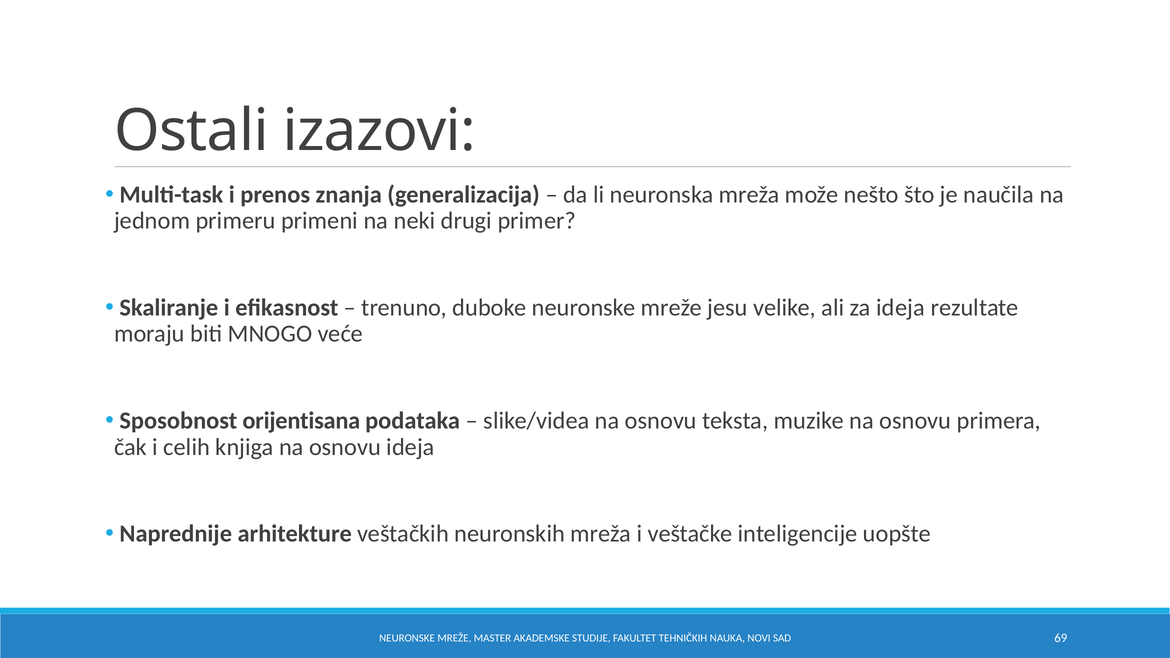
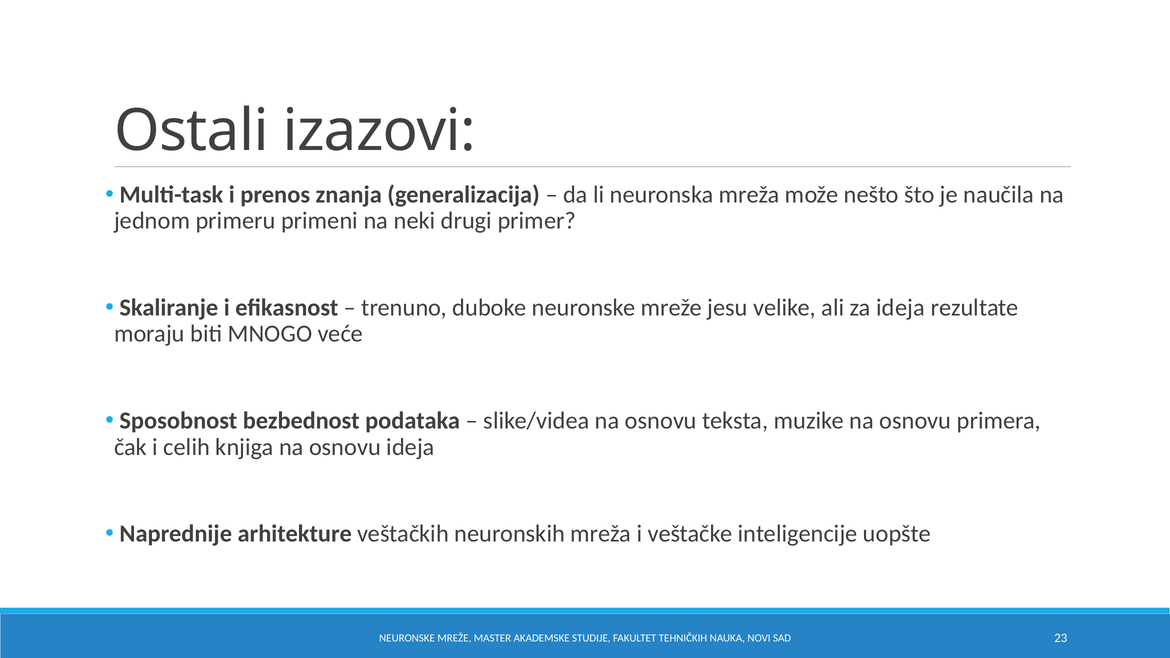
orijentisana: orijentisana -> bezbednost
69: 69 -> 23
